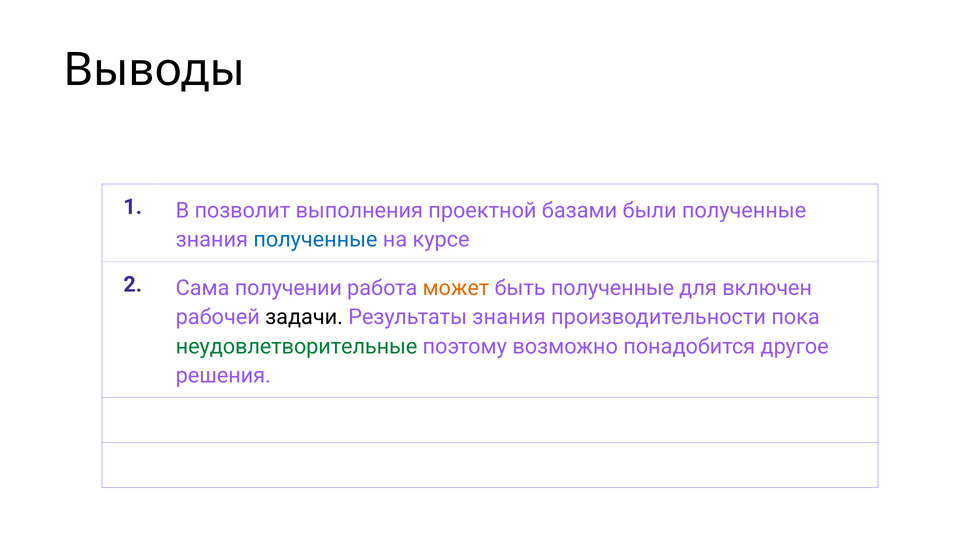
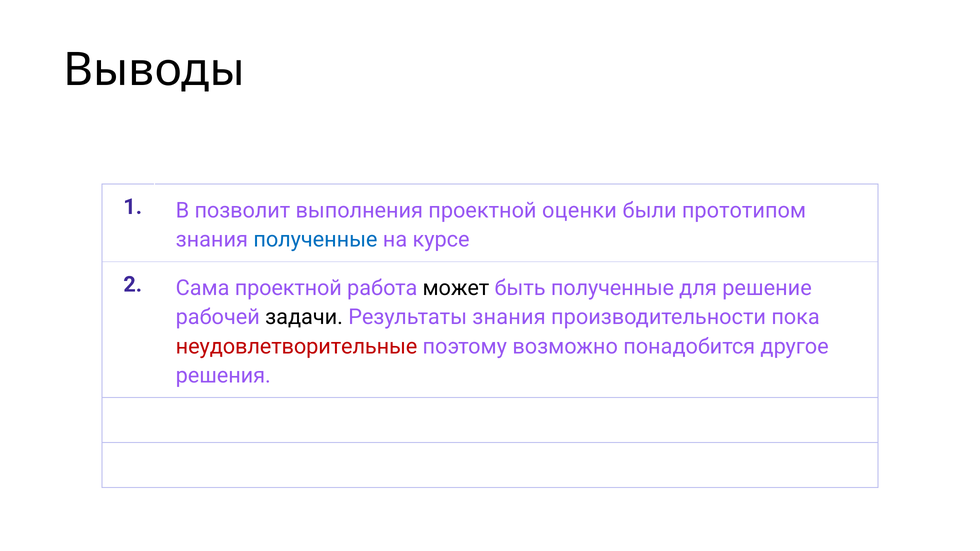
базами: базами -> оценки
были полученные: полученные -> прототипом
Сама получении: получении -> проектной
может colour: orange -> black
включен: включен -> решение
неудовлетворительные colour: green -> red
